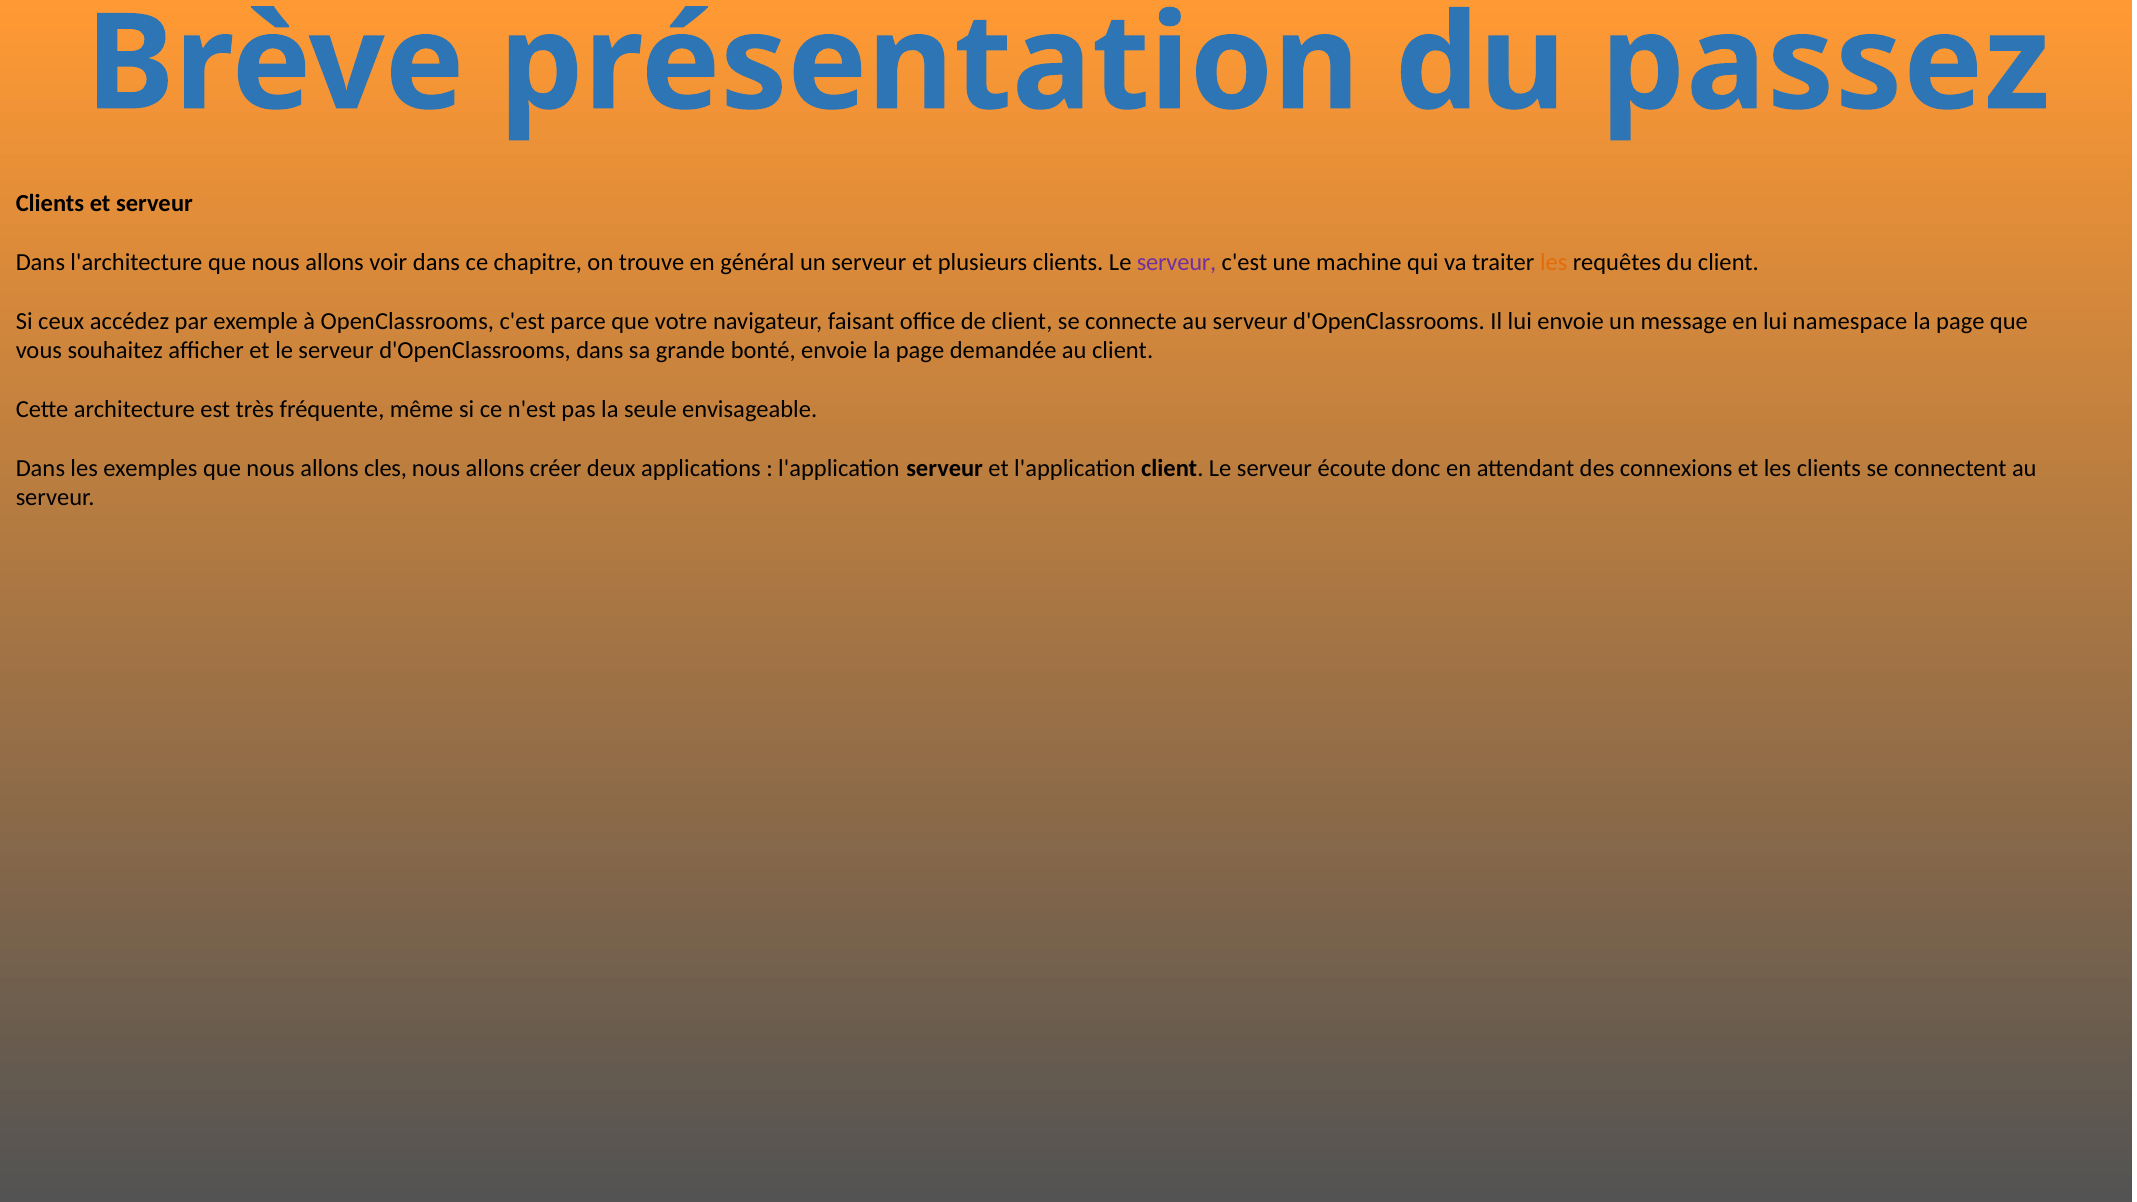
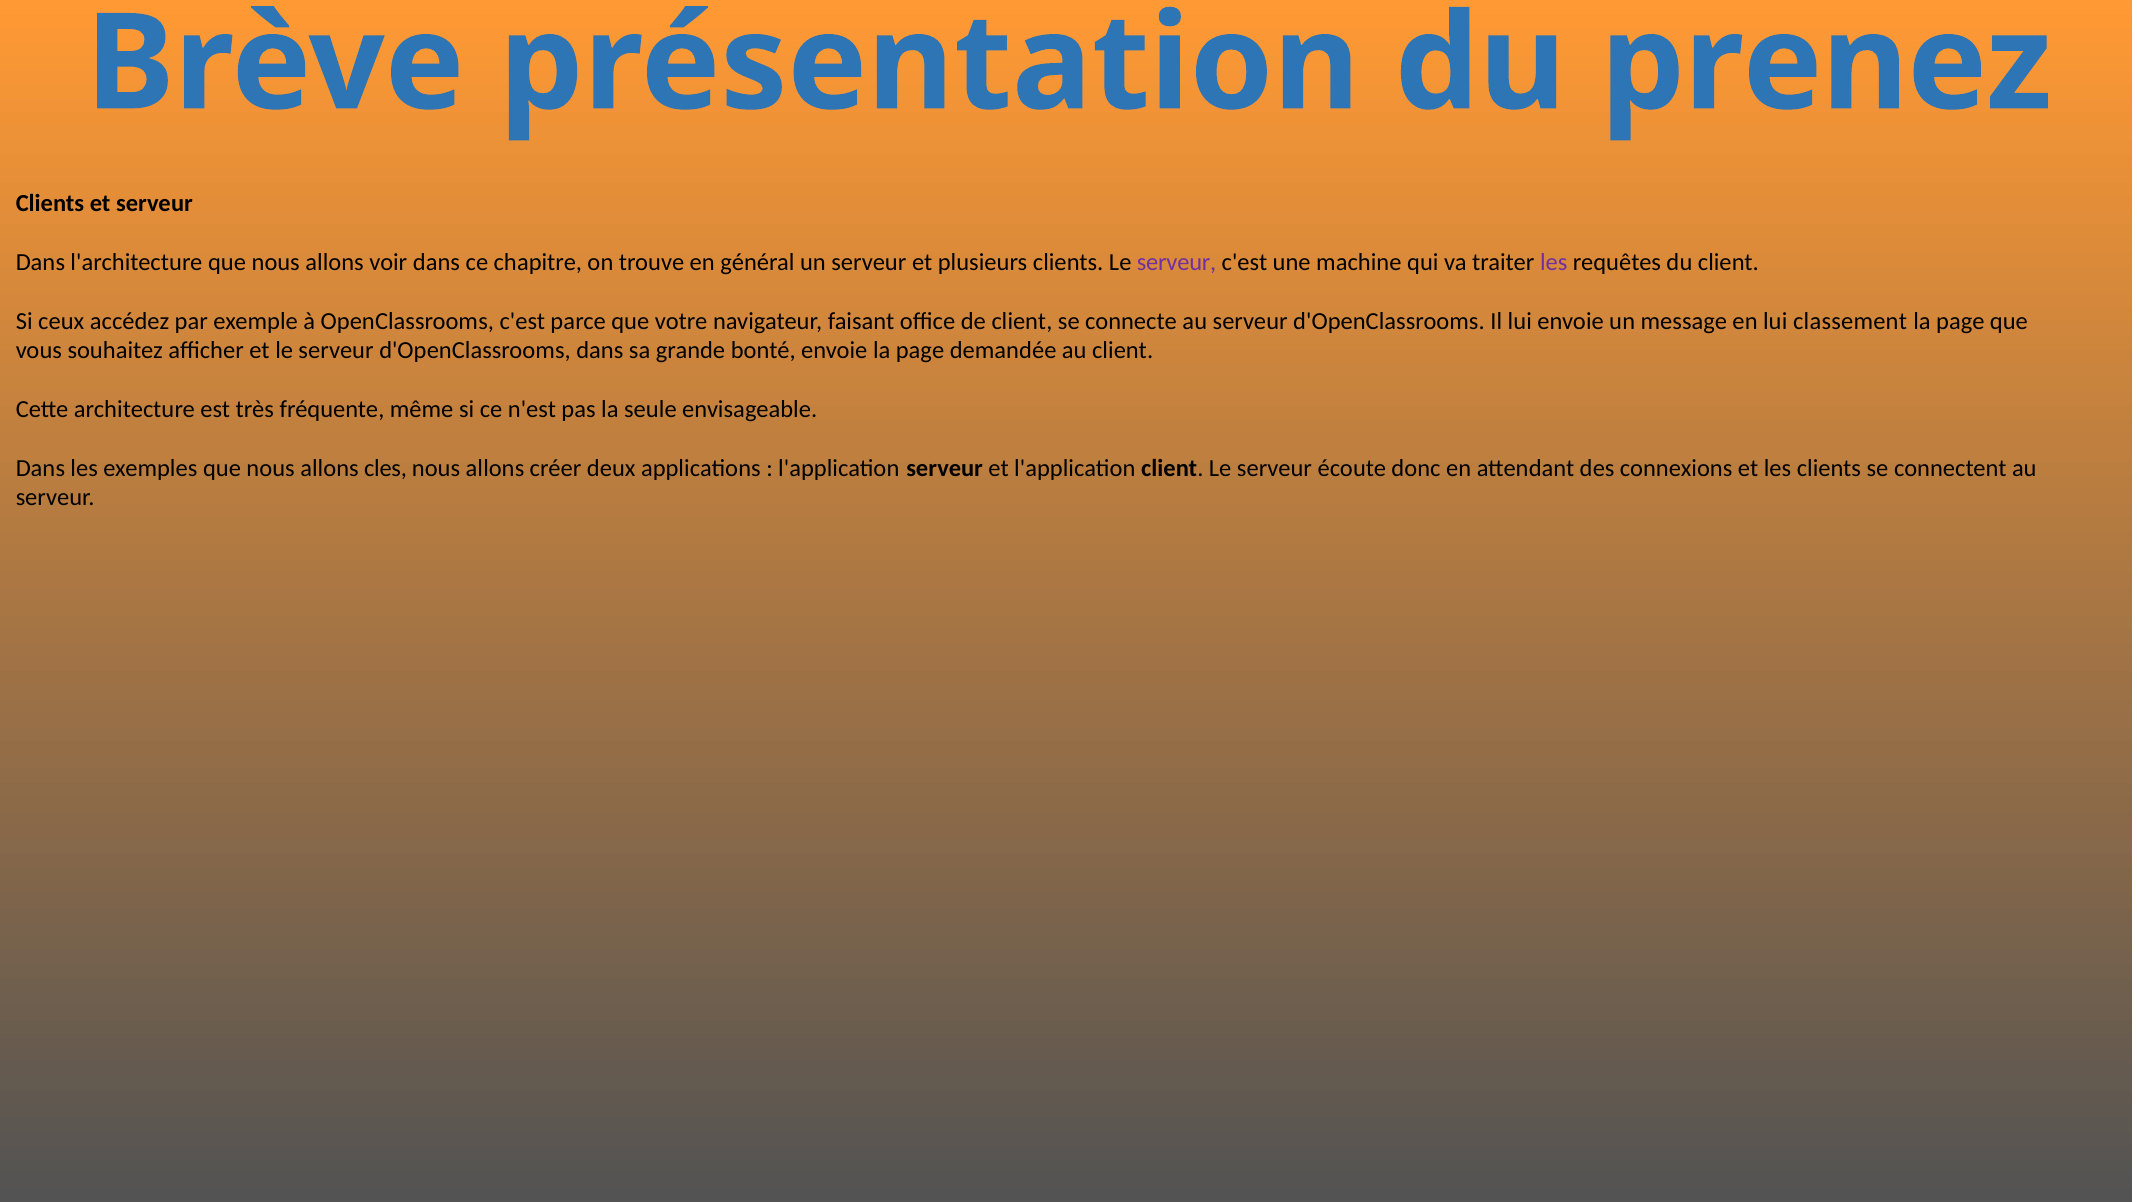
passez: passez -> prenez
les at (1554, 263) colour: orange -> purple
namespace: namespace -> classement
